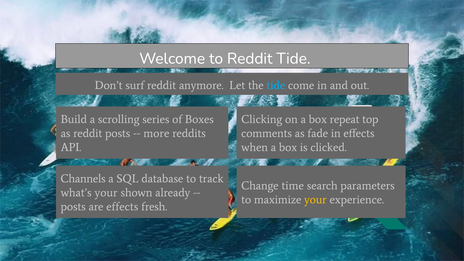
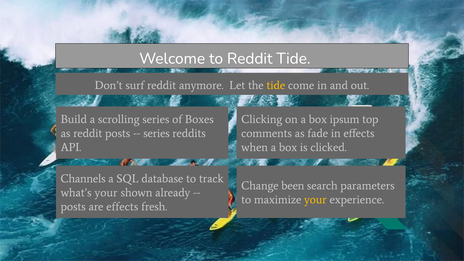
tide at (276, 85) colour: light blue -> yellow
repeat: repeat -> ipsum
more at (156, 133): more -> series
time: time -> been
